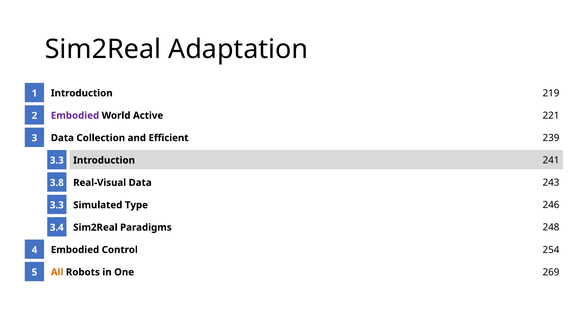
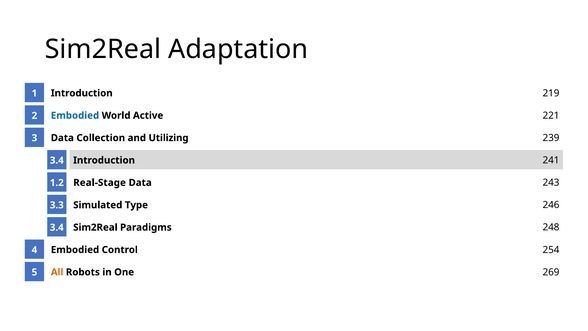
Embodied at (75, 115) colour: purple -> blue
Efficient: Efficient -> Utilizing
3.3 at (57, 160): 3.3 -> 3.4
Real-Visual: Real-Visual -> Real-Stage
3.8: 3.8 -> 1.2
